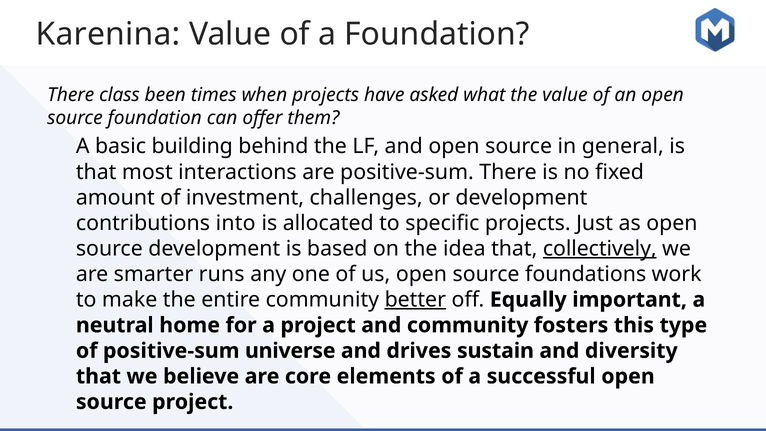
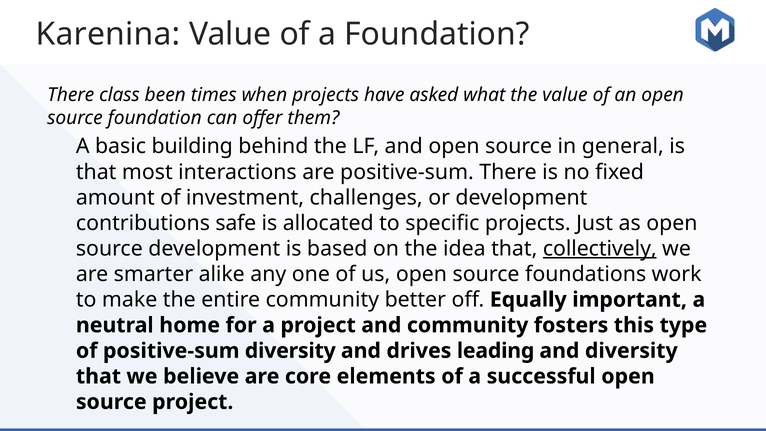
into: into -> safe
runs: runs -> alike
better underline: present -> none
positive-sum universe: universe -> diversity
sustain: sustain -> leading
